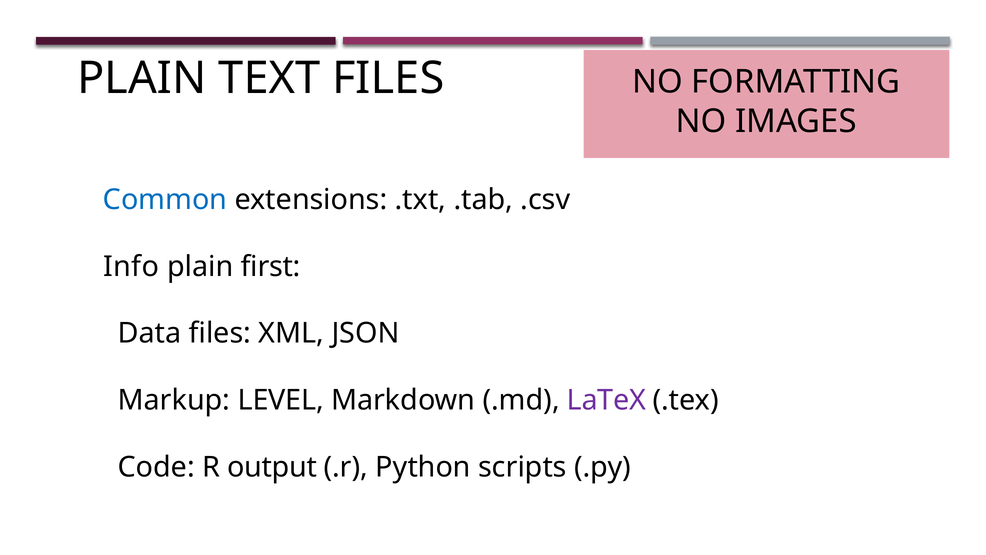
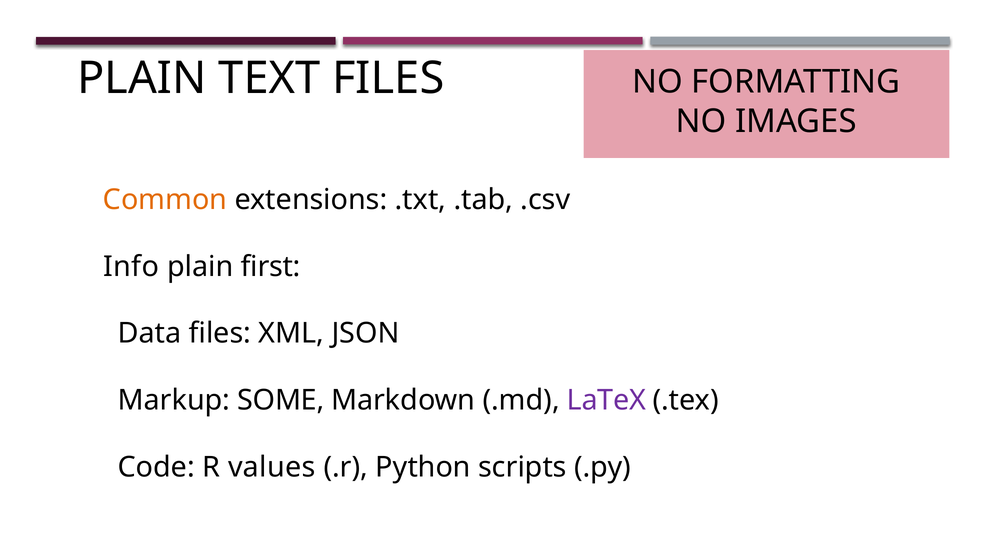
Common colour: blue -> orange
LEVEL: LEVEL -> SOME
output: output -> values
